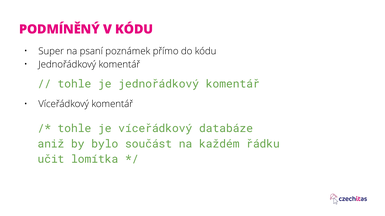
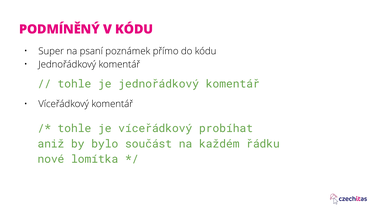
databáze: databáze -> probíhat
učit: učit -> nové
